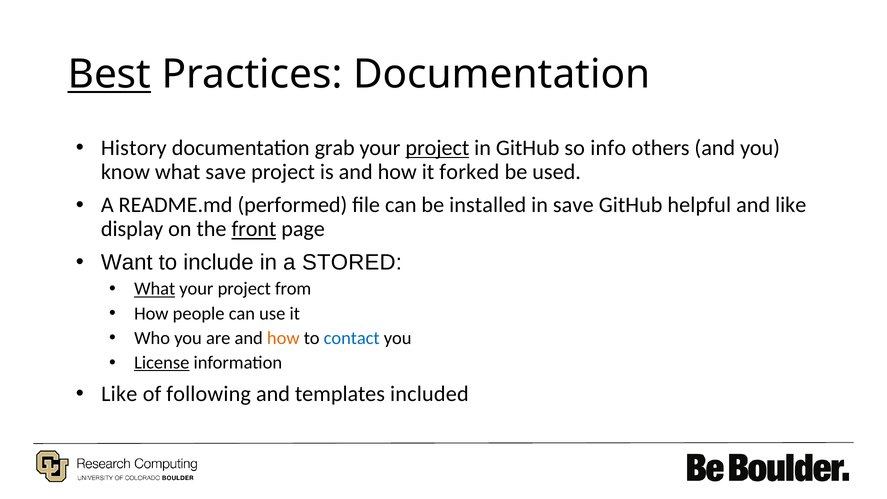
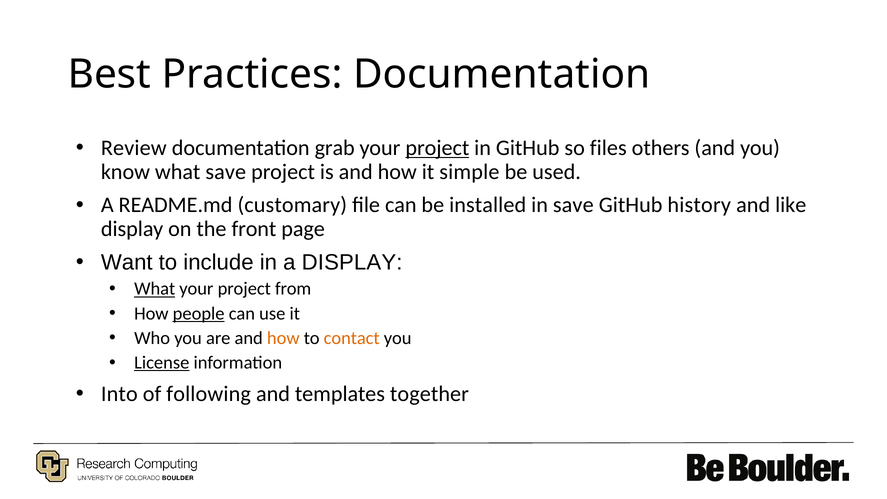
Best underline: present -> none
History: History -> Review
info: info -> files
forked: forked -> simple
performed: performed -> customary
helpful: helpful -> history
front underline: present -> none
a STORED: STORED -> DISPLAY
people underline: none -> present
contact colour: blue -> orange
Like at (119, 394): Like -> Into
included: included -> together
